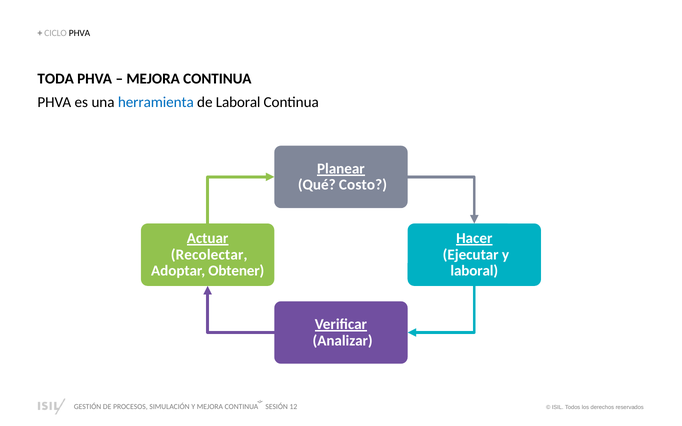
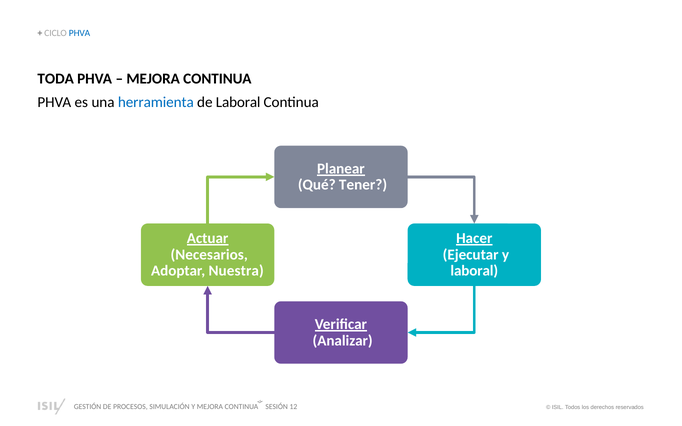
PHVA at (80, 33) colour: black -> blue
Costo: Costo -> Tener
Recolectar: Recolectar -> Necesarios
Obtener: Obtener -> Nuestra
